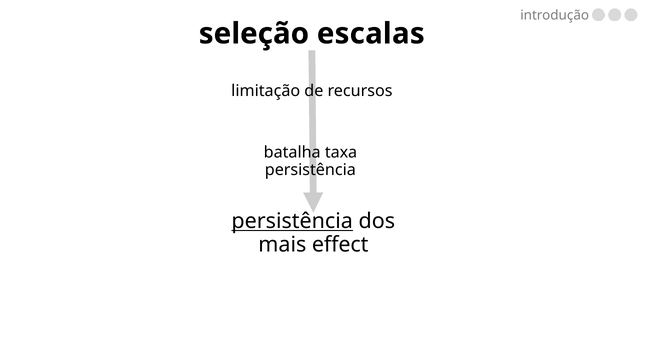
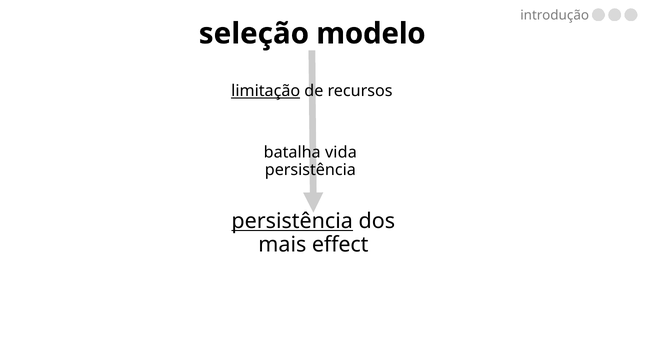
escalas: escalas -> modelo
limitação underline: none -> present
taxa: taxa -> vida
